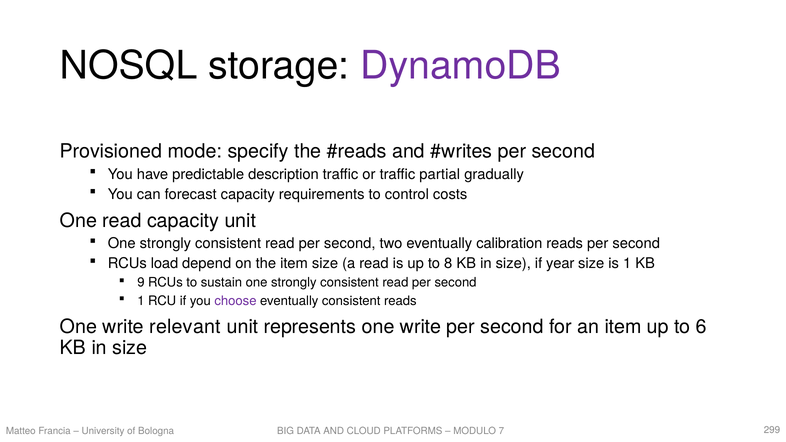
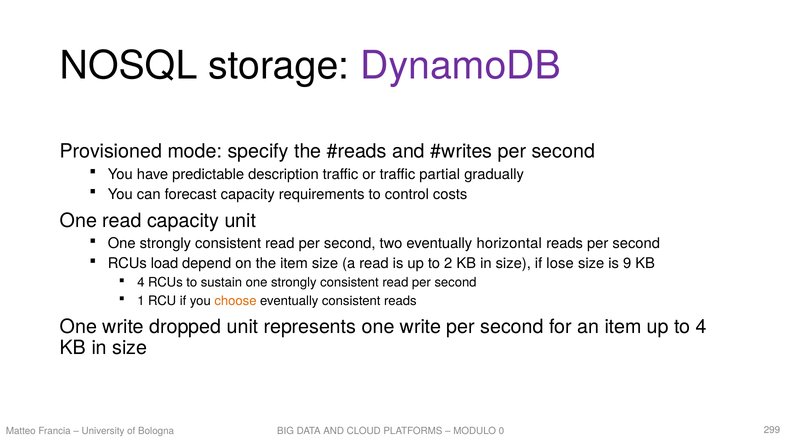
calibration: calibration -> horizontal
8: 8 -> 2
year: year -> lose
is 1: 1 -> 9
9 at (141, 283): 9 -> 4
choose colour: purple -> orange
relevant: relevant -> dropped
to 6: 6 -> 4
7: 7 -> 0
